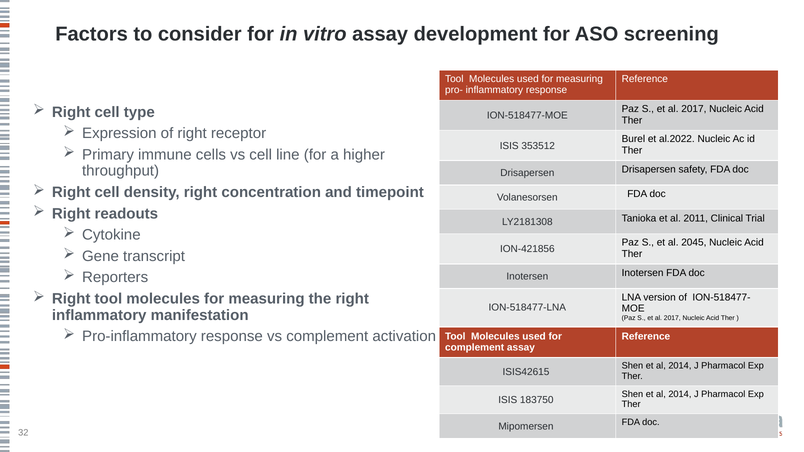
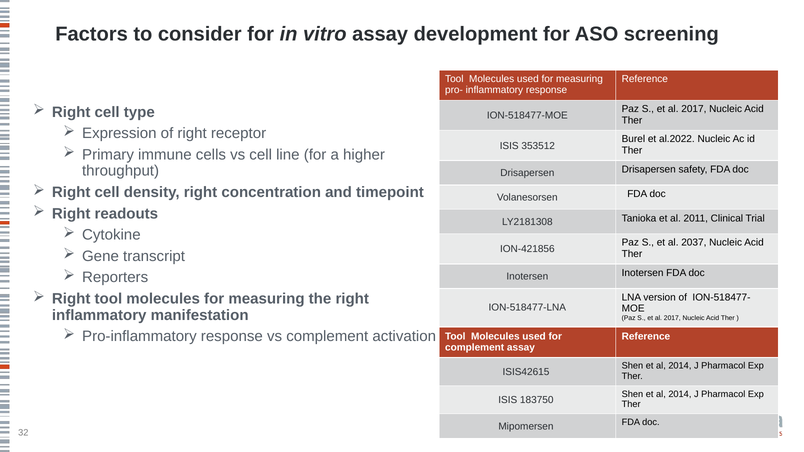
2045: 2045 -> 2037
